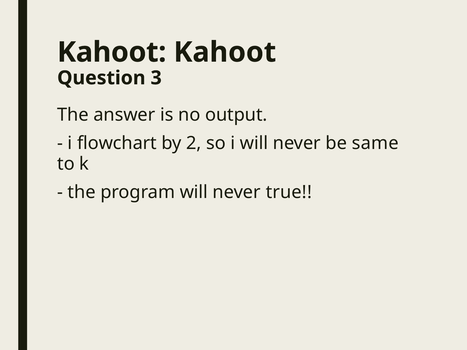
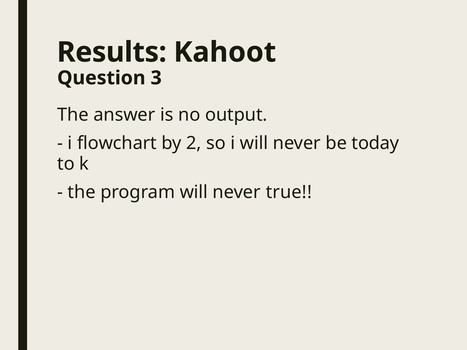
Kahoot at (112, 52): Kahoot -> Results
same: same -> today
